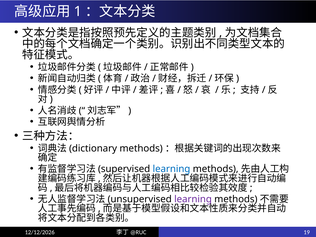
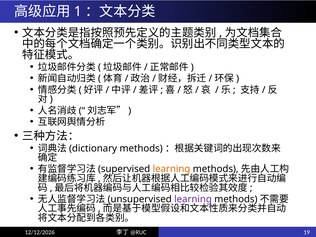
learning at (171, 169) colour: blue -> orange
